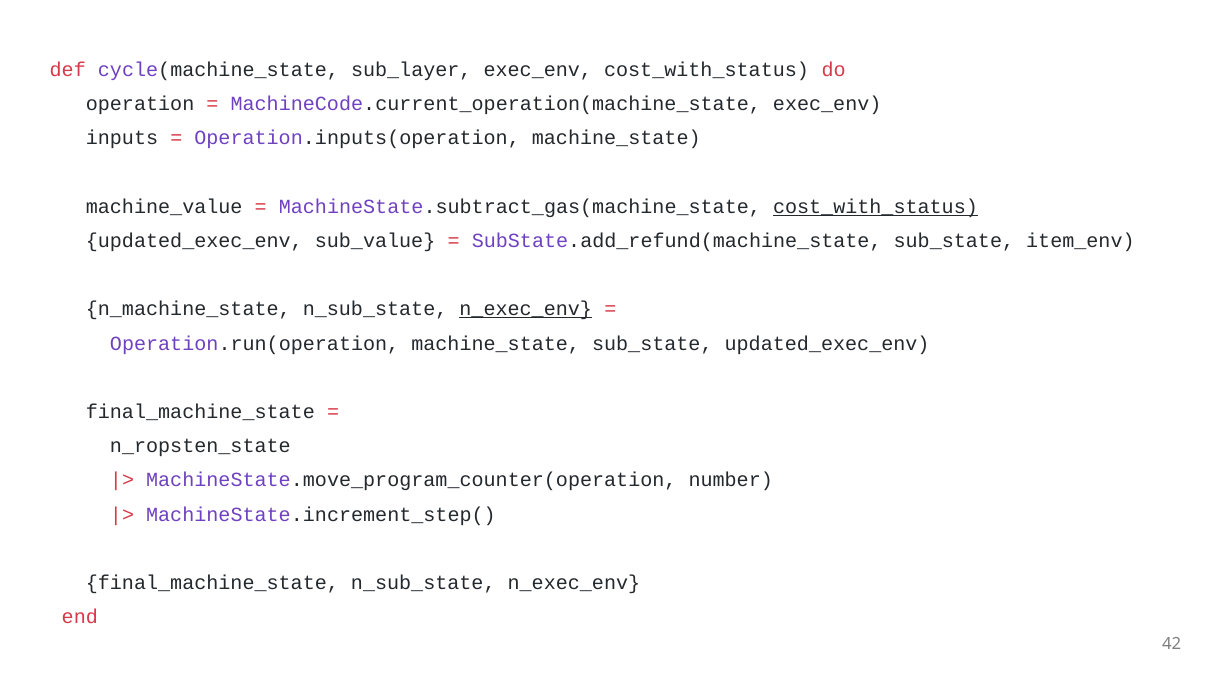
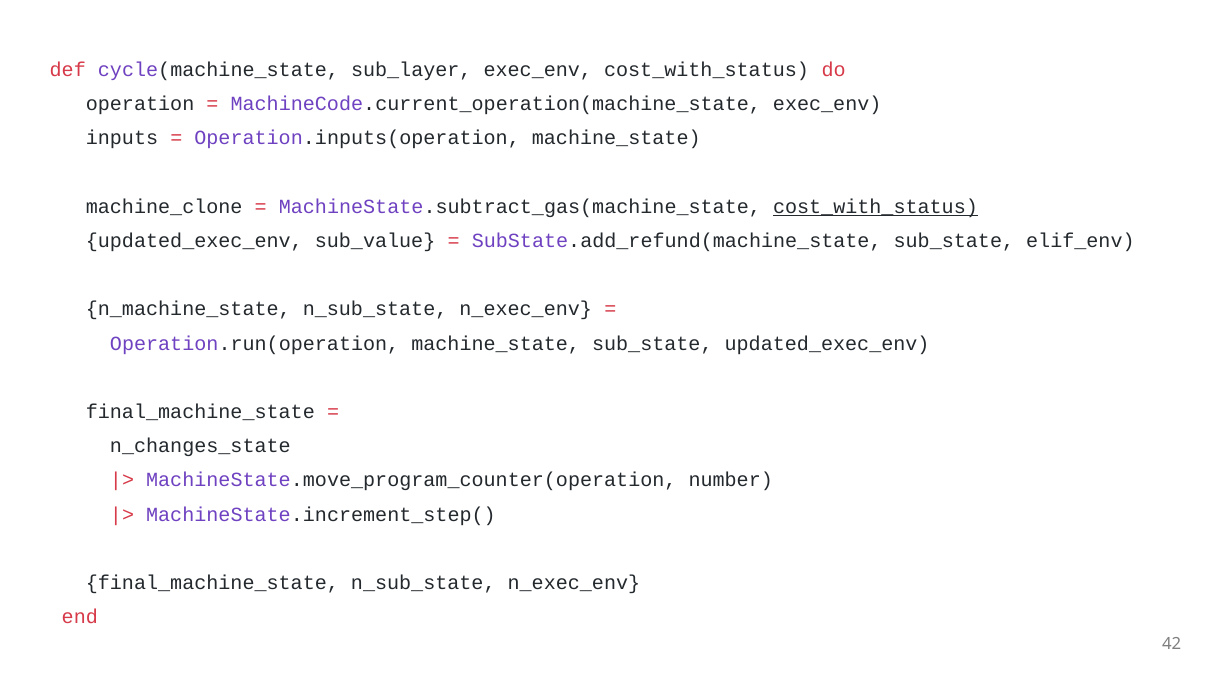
machine_value: machine_value -> machine_clone
item_env: item_env -> elif_env
n_exec_env at (526, 309) underline: present -> none
n_ropsten_state: n_ropsten_state -> n_changes_state
